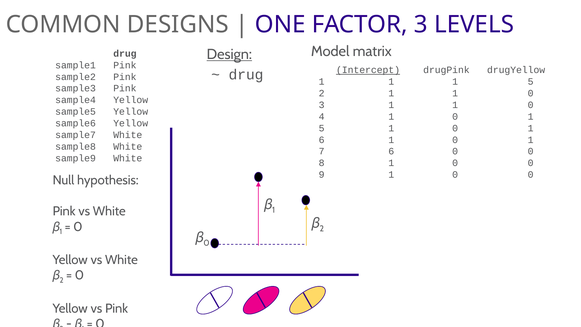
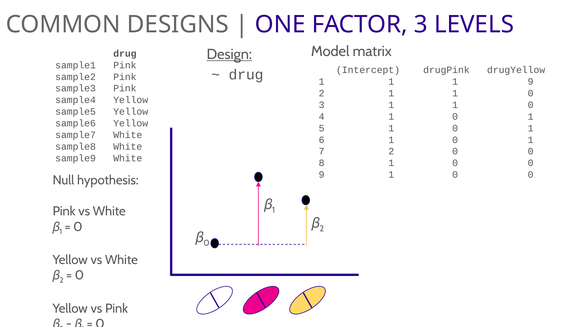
Intercept underline: present -> none
1 1 5: 5 -> 9
7 6: 6 -> 2
